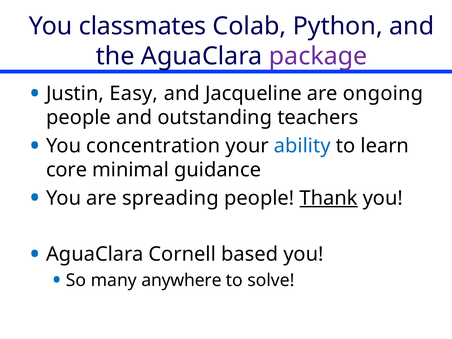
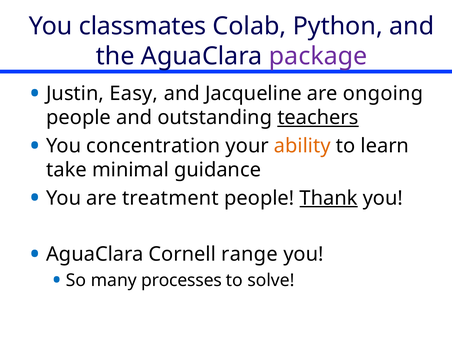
teachers underline: none -> present
ability colour: blue -> orange
core: core -> take
spreading: spreading -> treatment
based: based -> range
anywhere: anywhere -> processes
